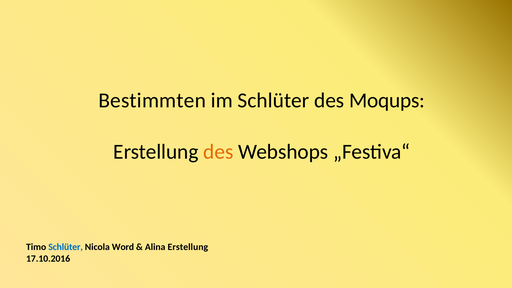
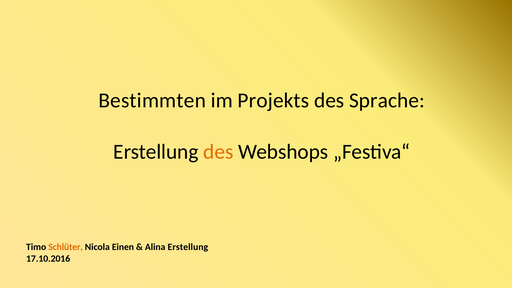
im Schlüter: Schlüter -> Projekts
Moqups: Moqups -> Sprache
Schlüter at (66, 247) colour: blue -> orange
Word: Word -> Einen
